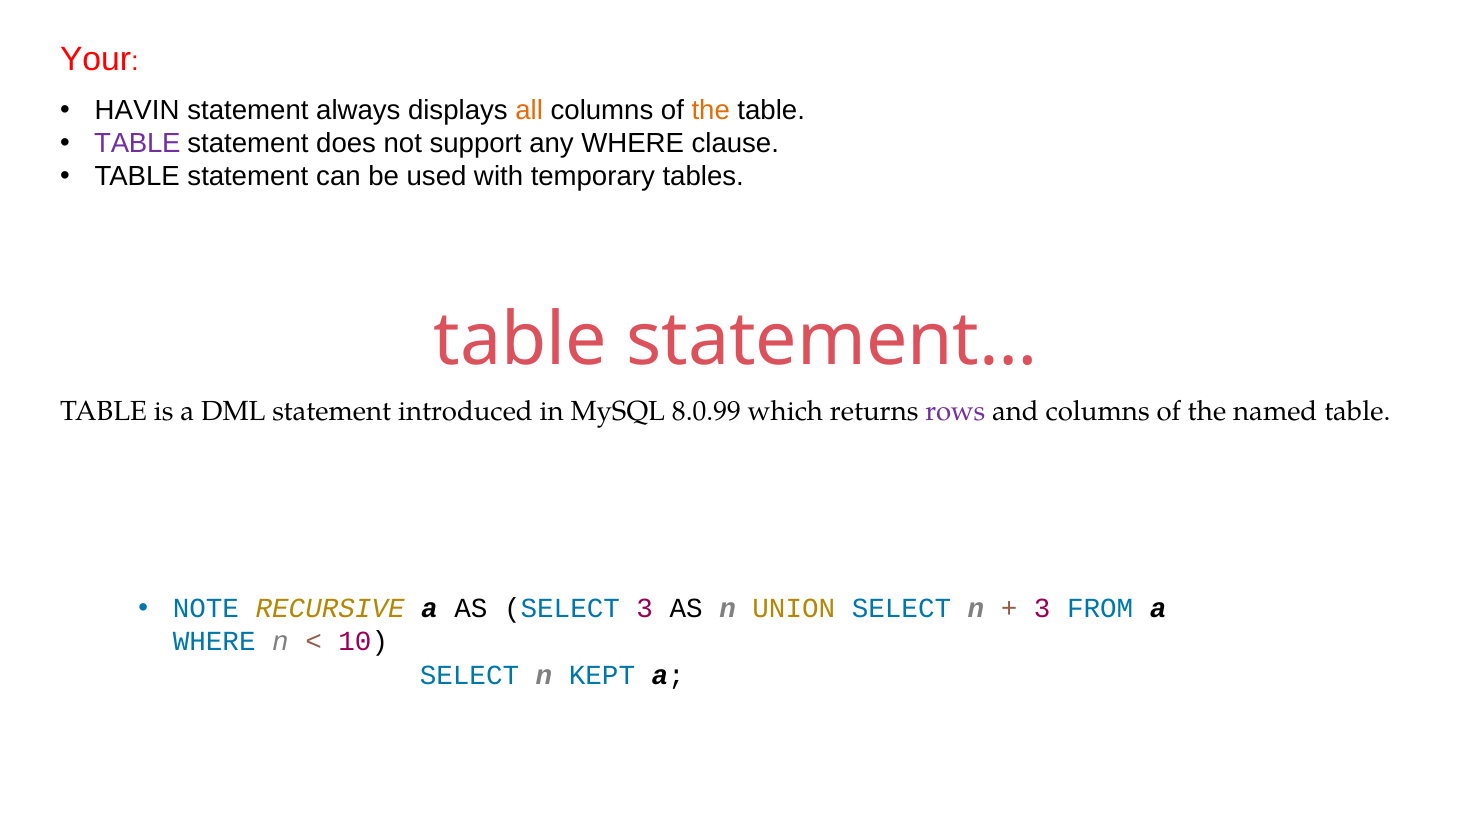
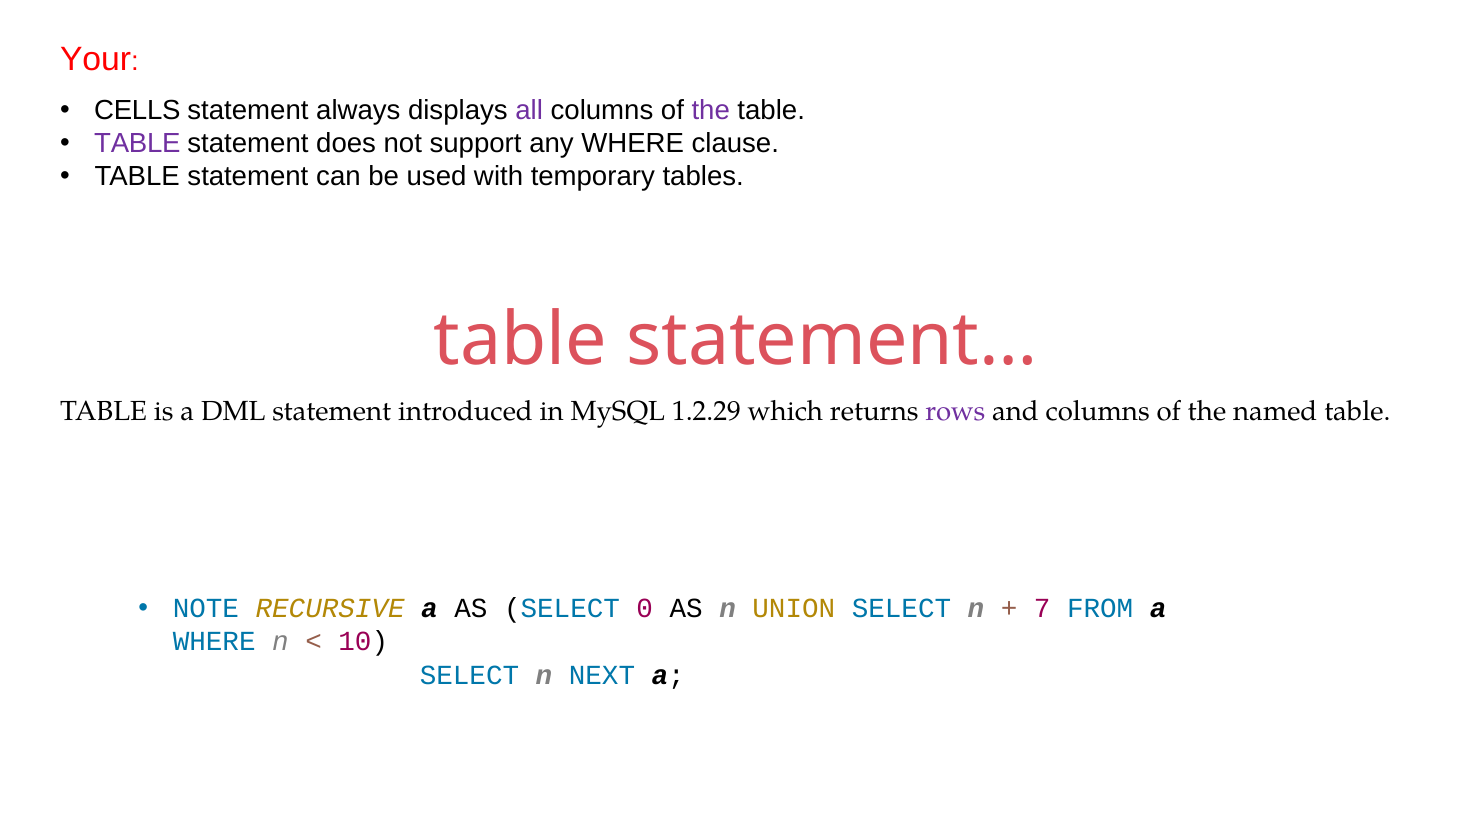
HAVIN: HAVIN -> CELLS
all colour: orange -> purple
the at (711, 111) colour: orange -> purple
8.0.99: 8.0.99 -> 1.2.29
SELECT 3: 3 -> 0
3 at (1042, 609): 3 -> 7
KEPT: KEPT -> NEXT
